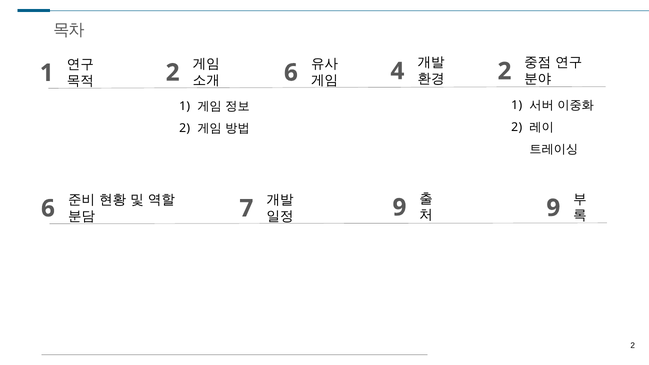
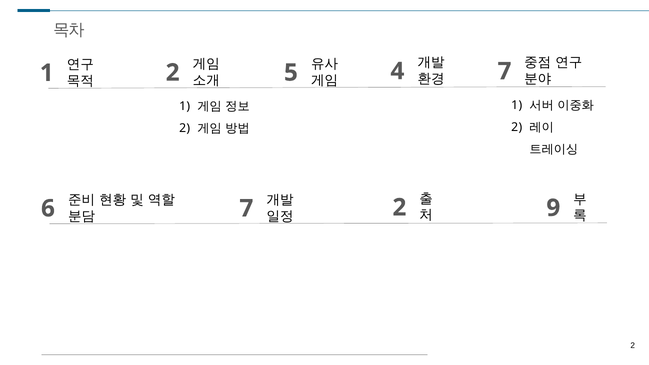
2 at (505, 71): 2 -> 7
6 at (291, 73): 6 -> 5
9 at (399, 207): 9 -> 2
